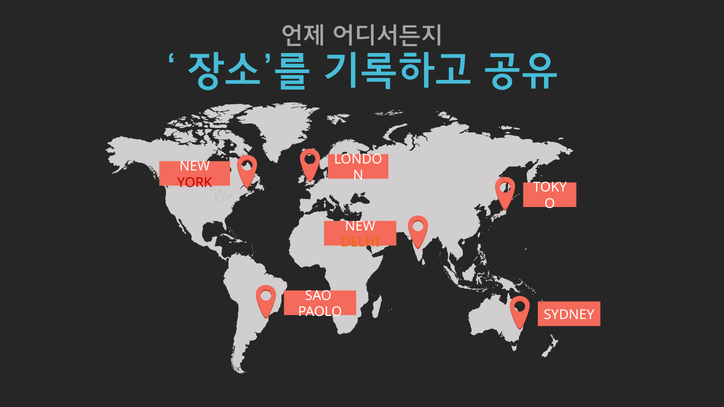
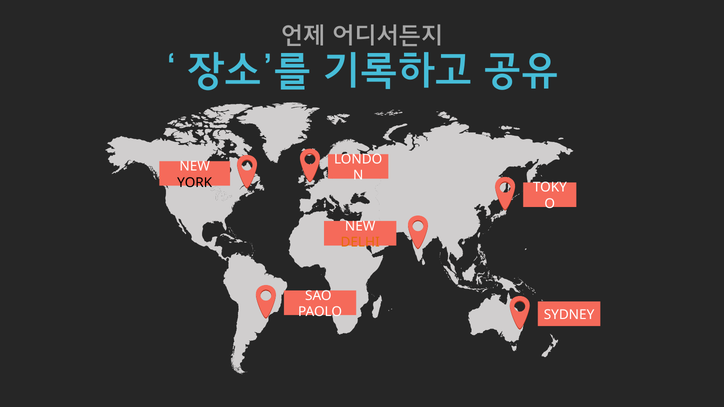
YORK colour: red -> black
